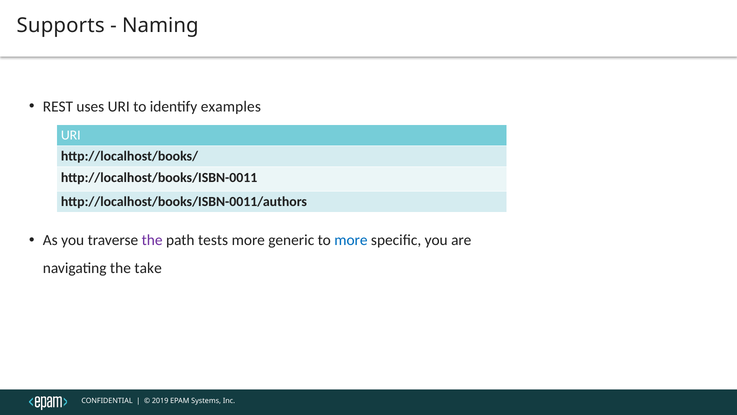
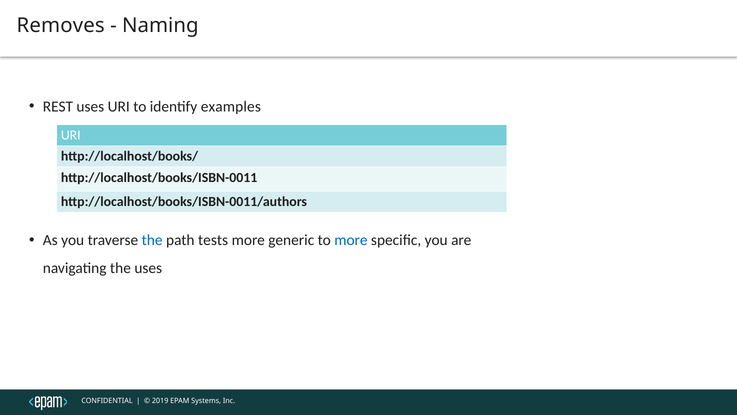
Supports: Supports -> Removes
the at (152, 240) colour: purple -> blue
the take: take -> uses
